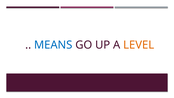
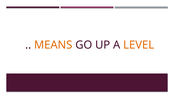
MEANS colour: blue -> orange
